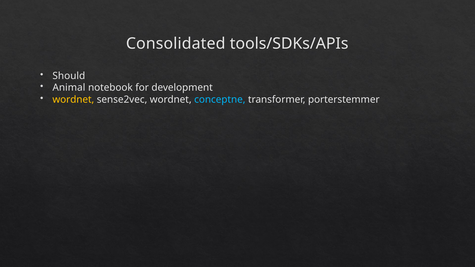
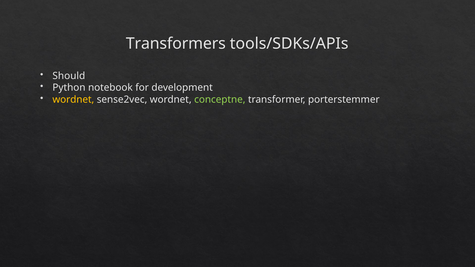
Consolidated: Consolidated -> Transformers
Animal: Animal -> Python
conceptne colour: light blue -> light green
